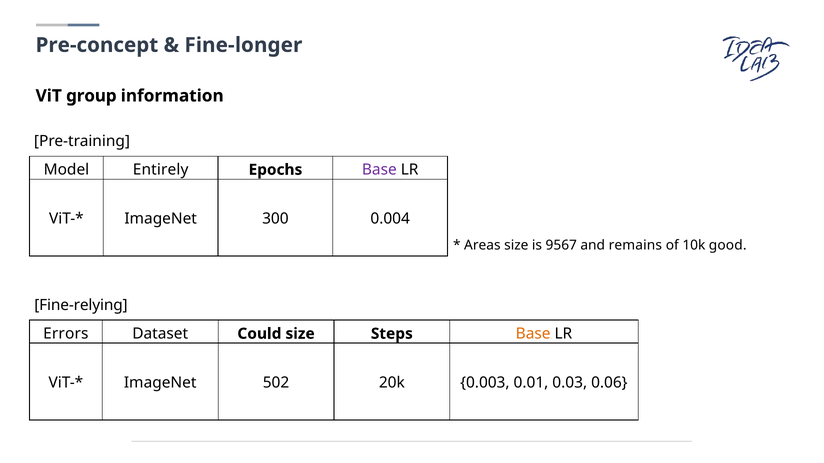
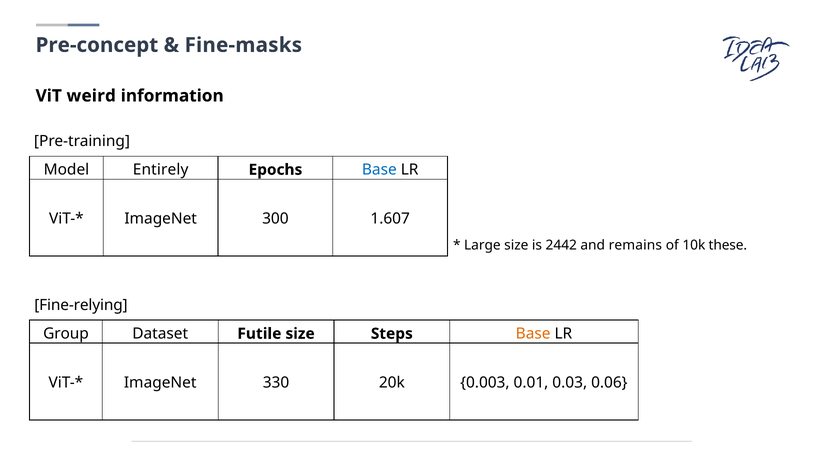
Fine-longer: Fine-longer -> Fine-masks
group: group -> weird
Base at (379, 170) colour: purple -> blue
0.004: 0.004 -> 1.607
Areas: Areas -> Large
9567: 9567 -> 2442
good: good -> these
Errors: Errors -> Group
Could: Could -> Futile
502: 502 -> 330
